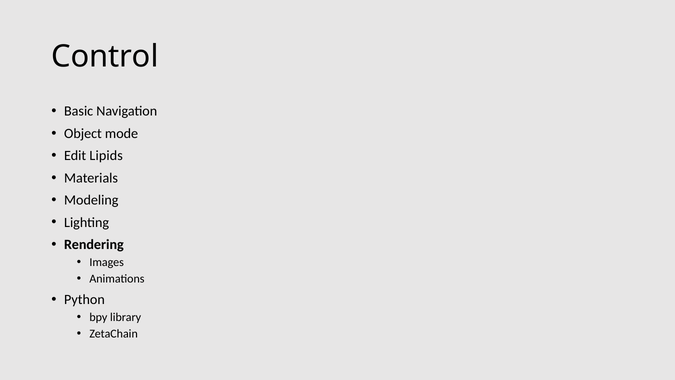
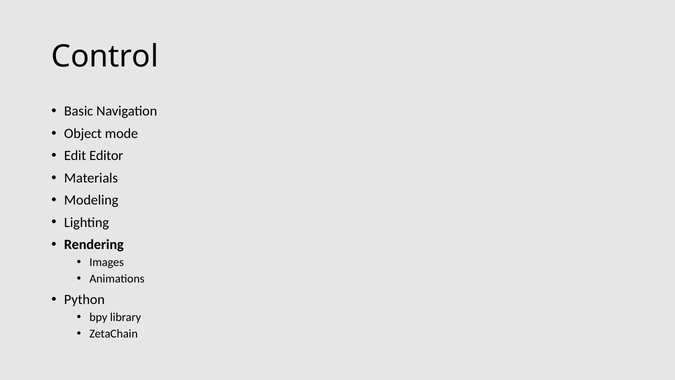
Lipids: Lipids -> Editor
